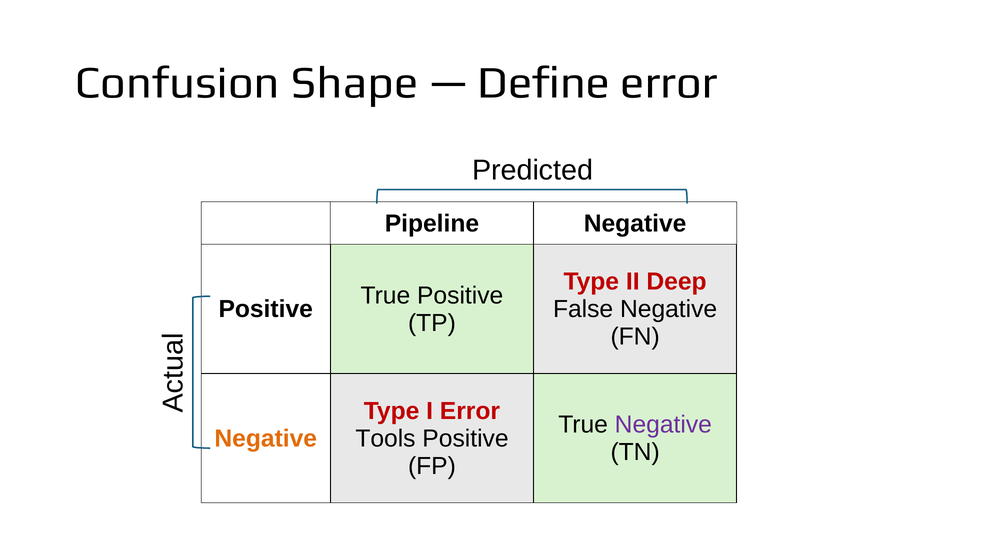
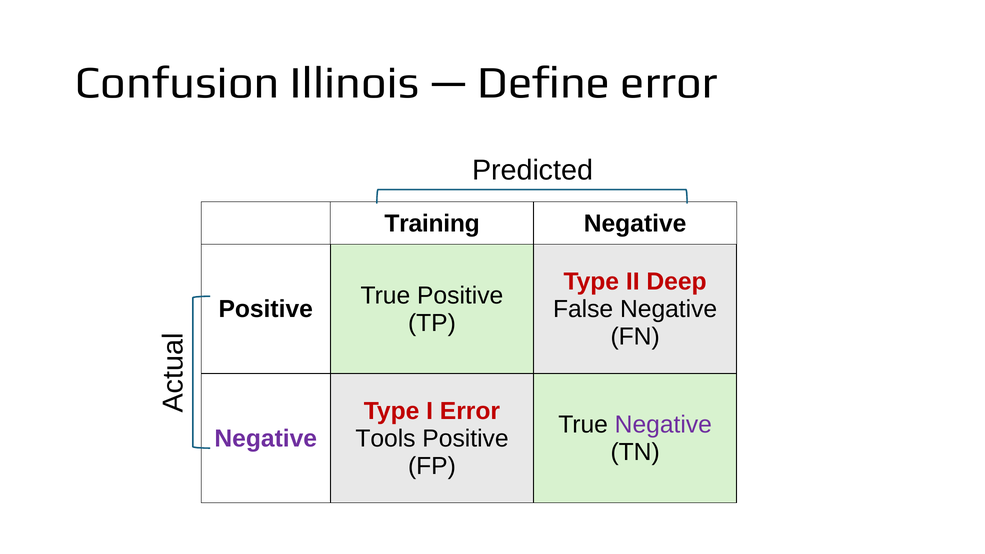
Shape: Shape -> Illinois
Pipeline: Pipeline -> Training
Negative at (266, 439) colour: orange -> purple
